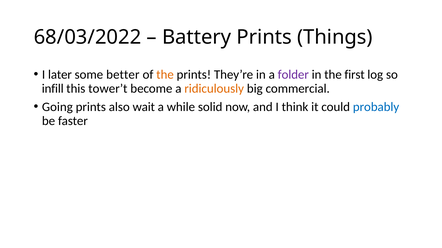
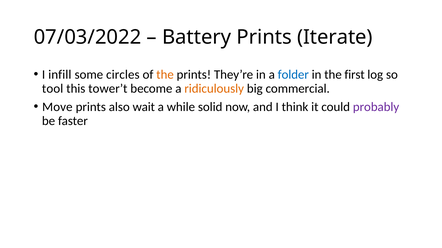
68/03/2022: 68/03/2022 -> 07/03/2022
Things: Things -> Iterate
later: later -> infill
better: better -> circles
folder colour: purple -> blue
infill: infill -> tool
Going: Going -> Move
probably colour: blue -> purple
